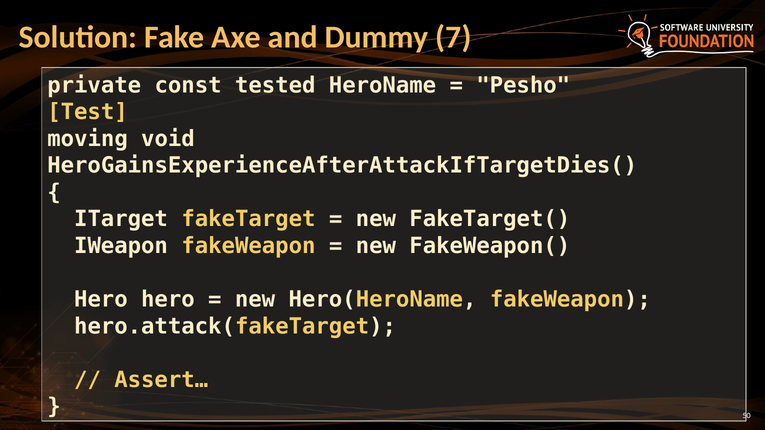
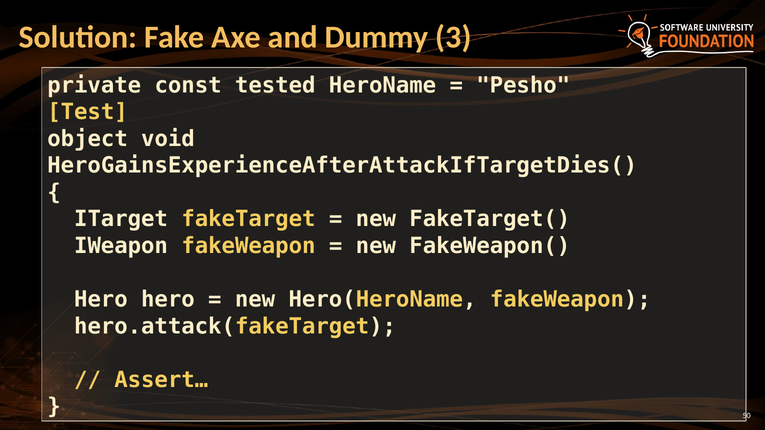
7: 7 -> 3
moving: moving -> object
